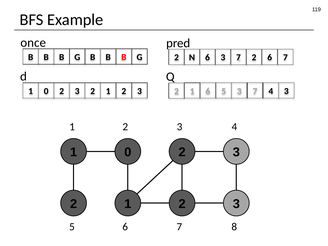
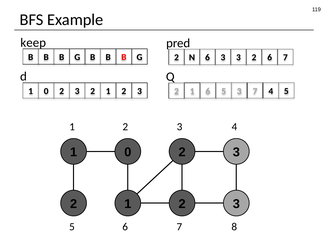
once: once -> keep
6 3 7: 7 -> 3
4 3: 3 -> 5
